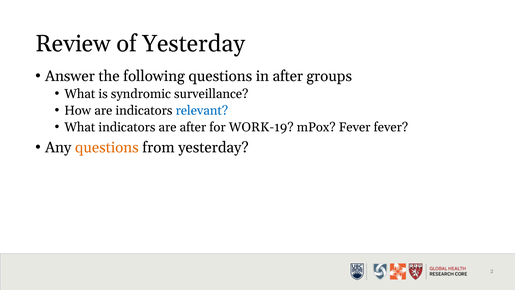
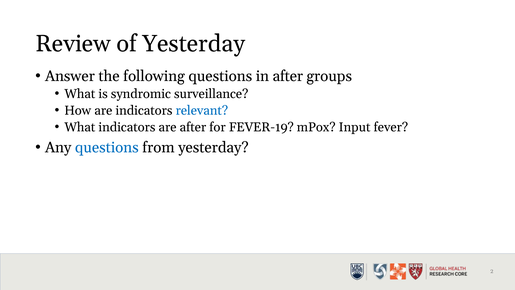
WORK-19: WORK-19 -> FEVER-19
mPox Fever: Fever -> Input
questions at (107, 147) colour: orange -> blue
